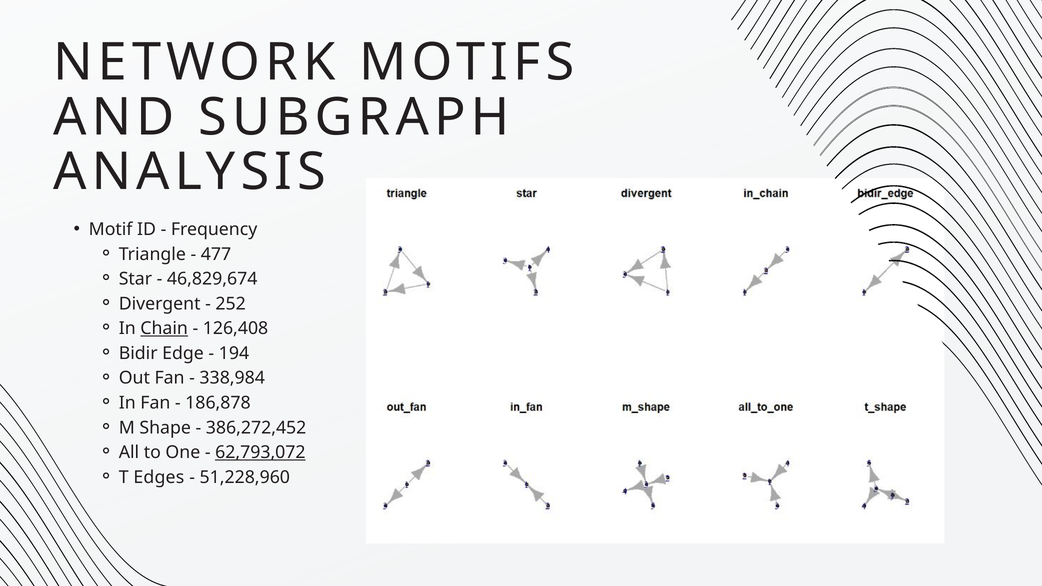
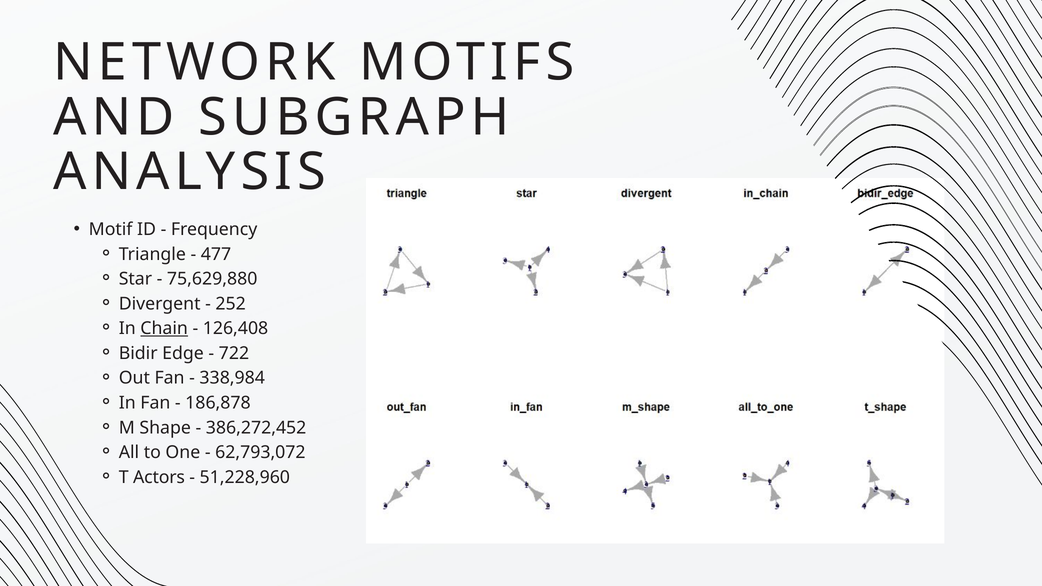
46,829,674: 46,829,674 -> 75,629,880
194: 194 -> 722
62,793,072 underline: present -> none
Edges: Edges -> Actors
